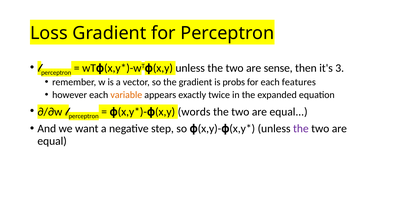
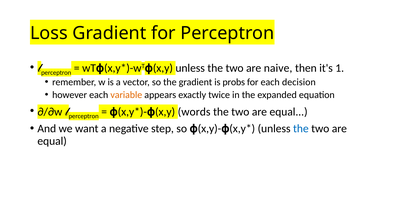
sense: sense -> naive
3: 3 -> 1
features: features -> decision
the at (301, 128) colour: purple -> blue
